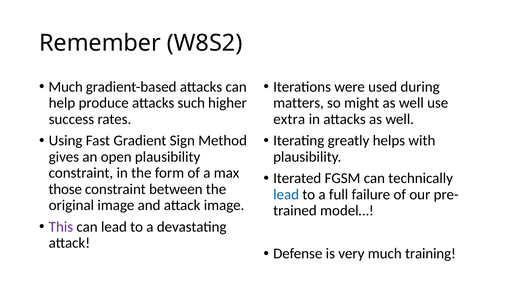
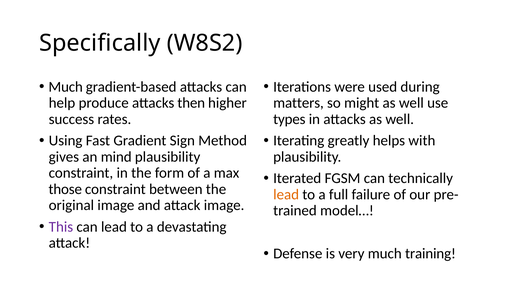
Remember: Remember -> Specifically
such: such -> then
extra: extra -> types
open: open -> mind
lead at (286, 194) colour: blue -> orange
